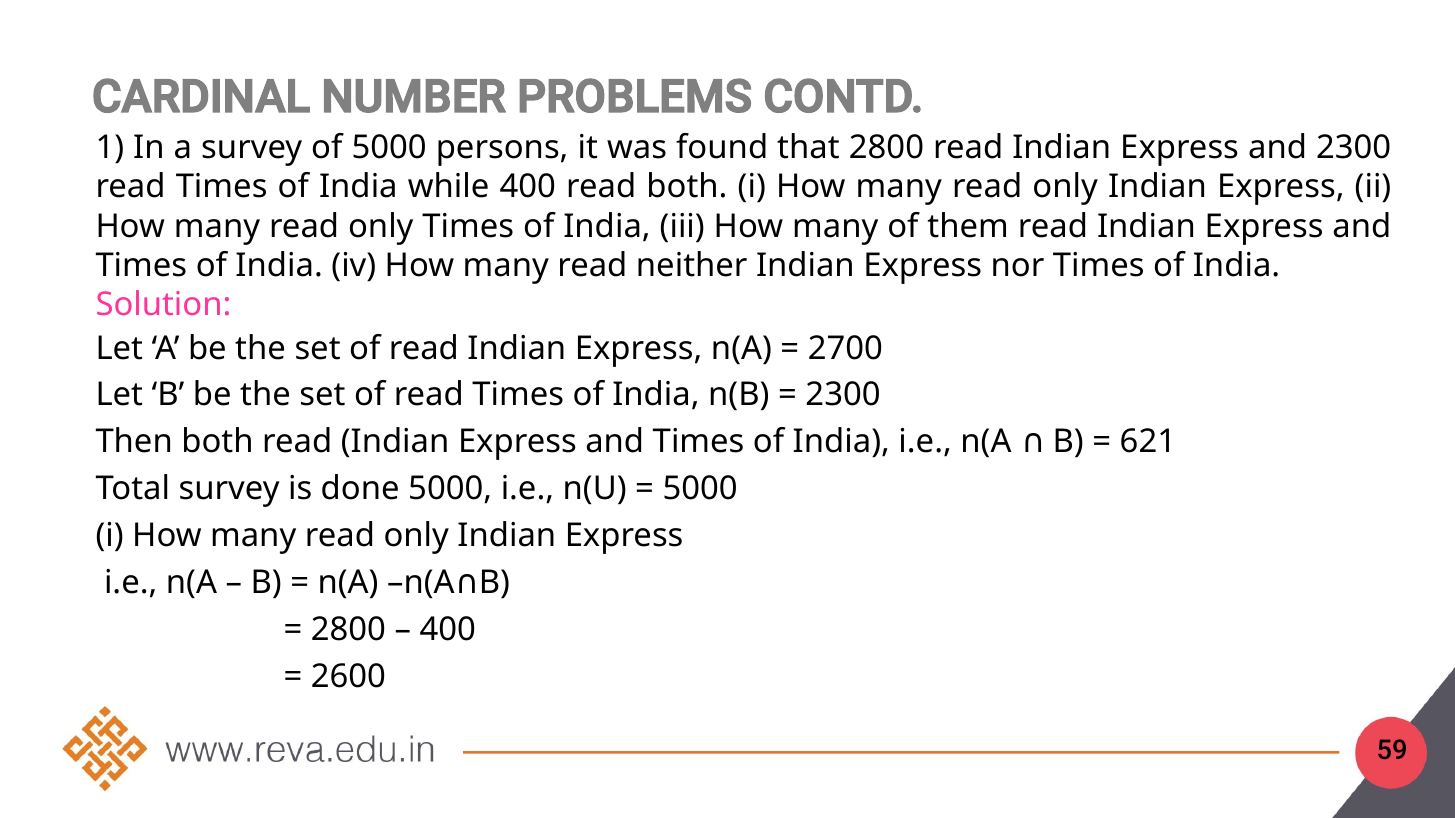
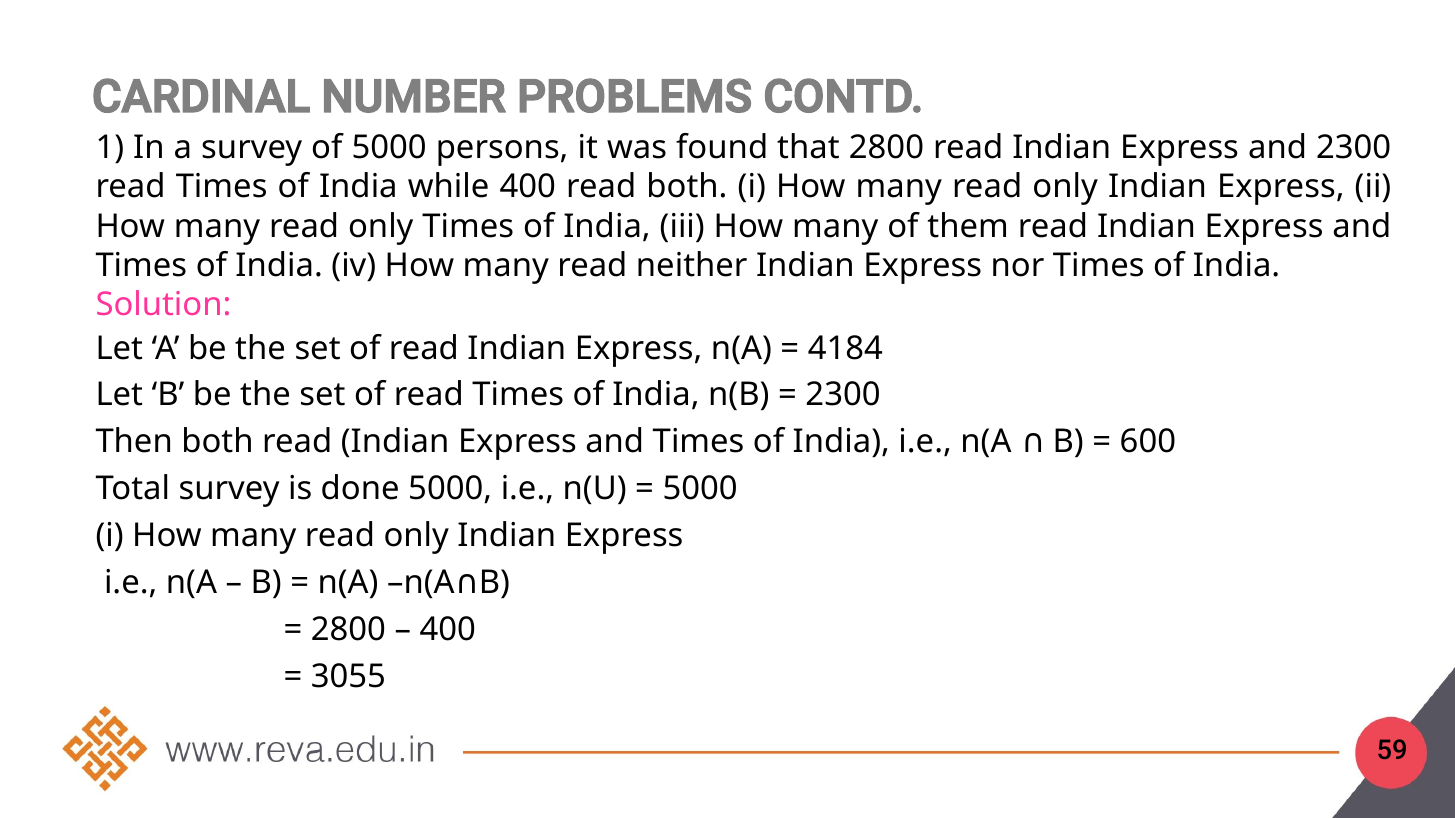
2700: 2700 -> 4184
621: 621 -> 600
2600: 2600 -> 3055
